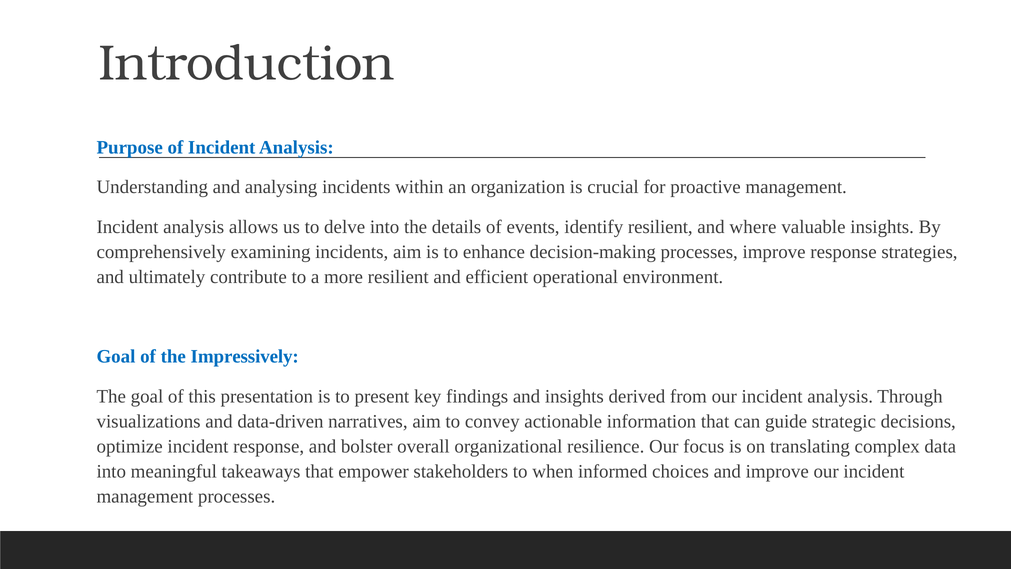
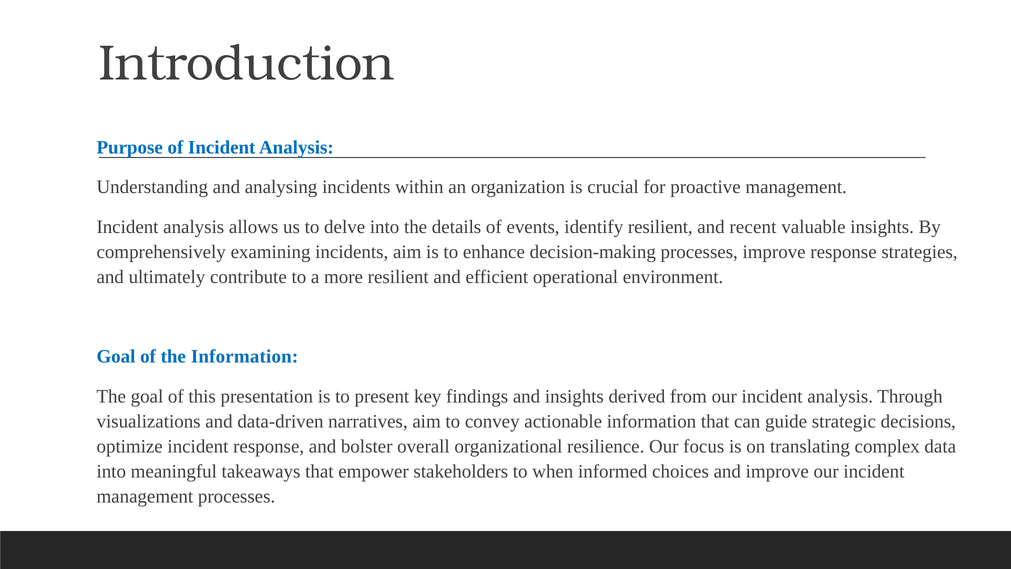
where: where -> recent
the Impressively: Impressively -> Information
